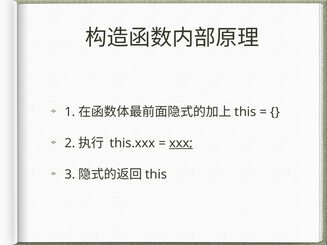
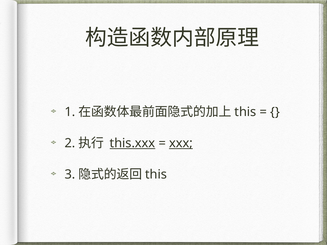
this.xxx underline: none -> present
